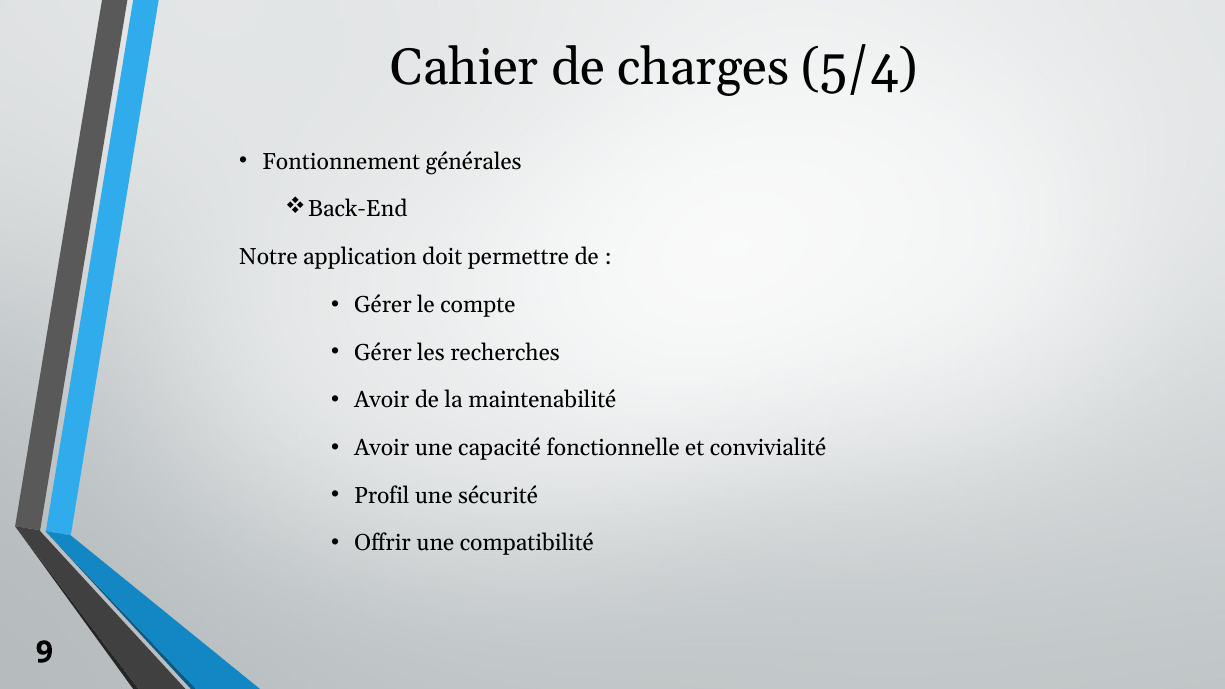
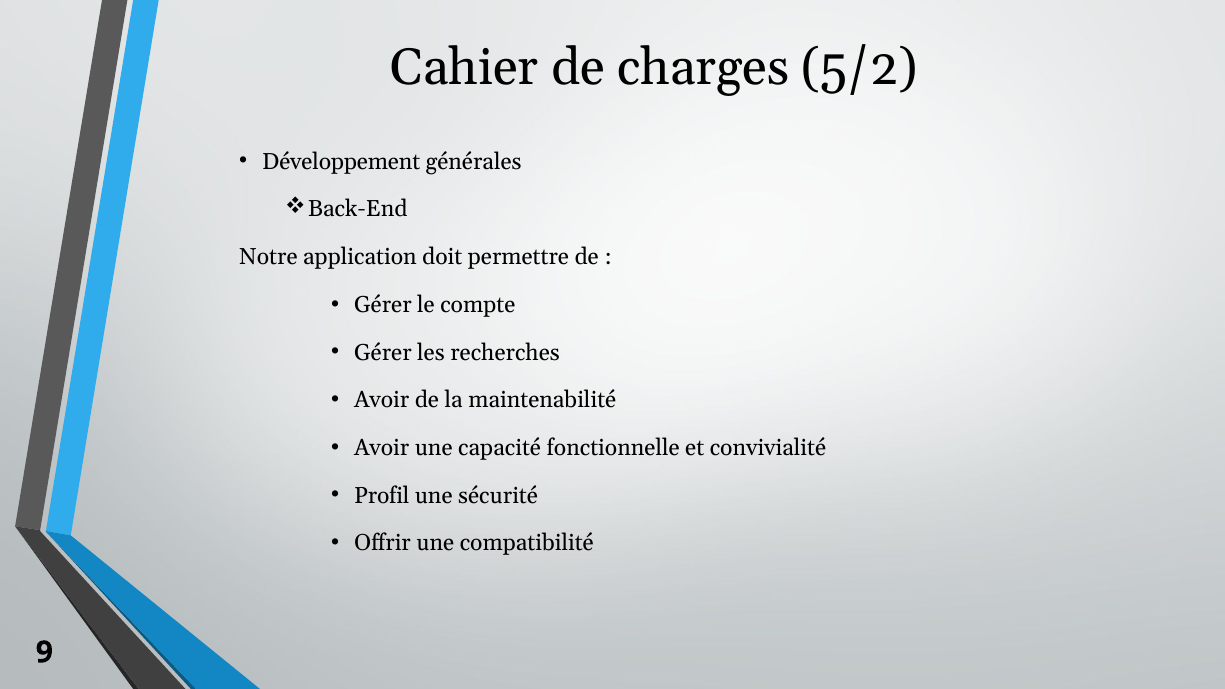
5/4: 5/4 -> 5/2
Fontionnement: Fontionnement -> Développement
